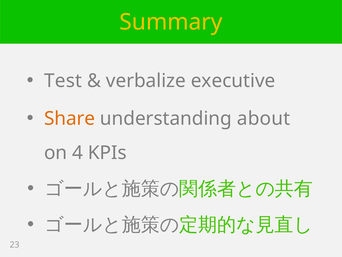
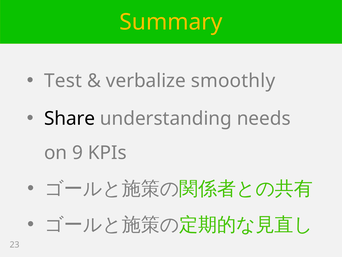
executive: executive -> smoothly
Share colour: orange -> black
about: about -> needs
4: 4 -> 9
